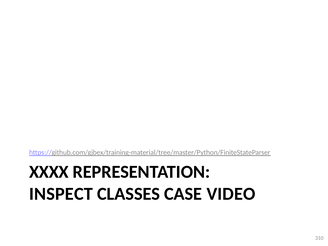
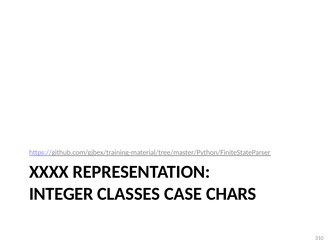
INSPECT: INSPECT -> INTEGER
VIDEO: VIDEO -> CHARS
